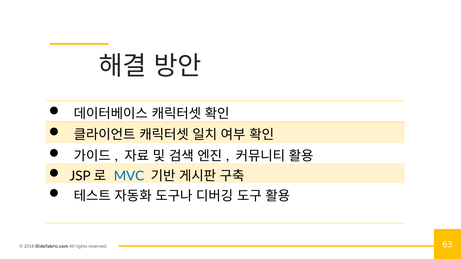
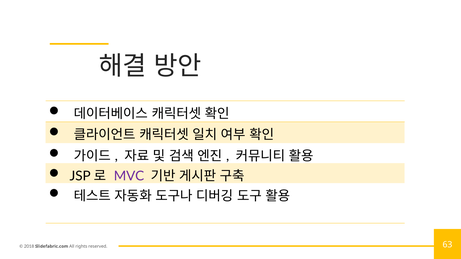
MVC colour: blue -> purple
